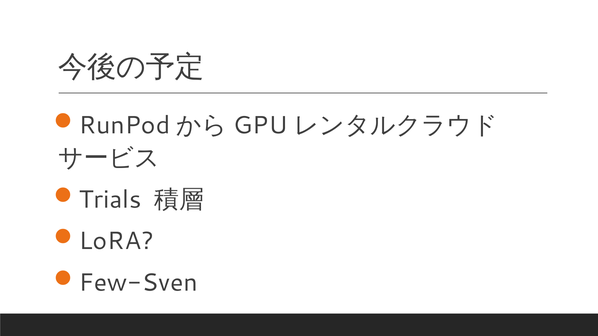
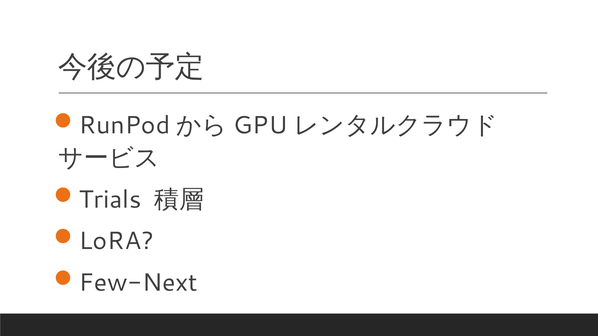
Few-Sven: Few-Sven -> Few-Next
